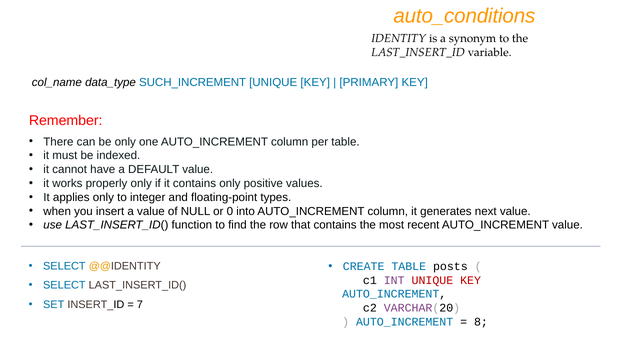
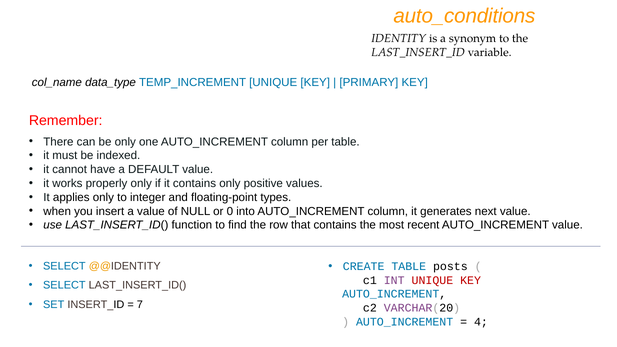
SUCH_INCREMENT: SUCH_INCREMENT -> TEMP_INCREMENT
8: 8 -> 4
